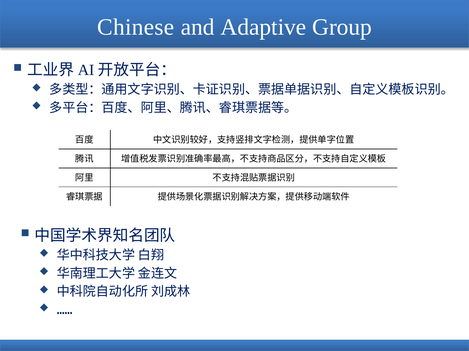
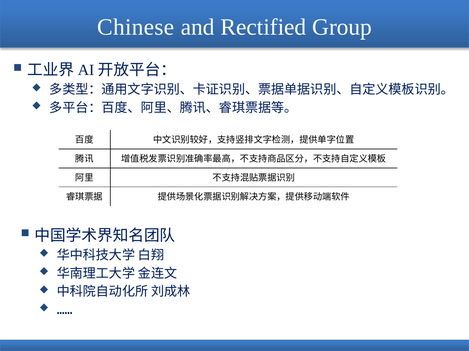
Adaptive: Adaptive -> Rectified
